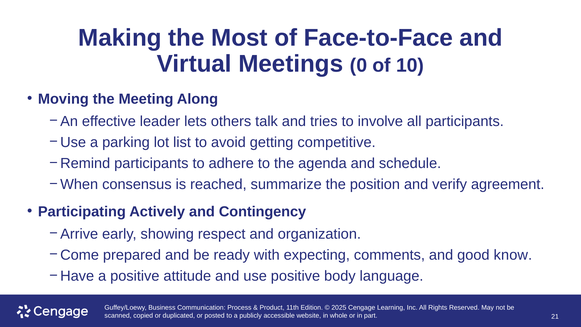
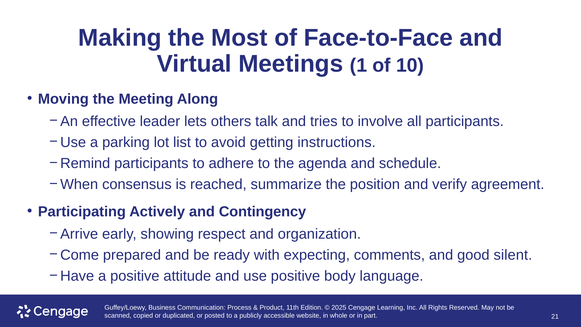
0: 0 -> 1
competitive: competitive -> instructions
know: know -> silent
